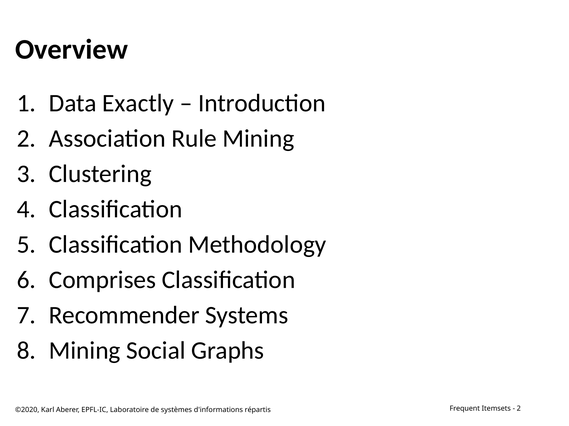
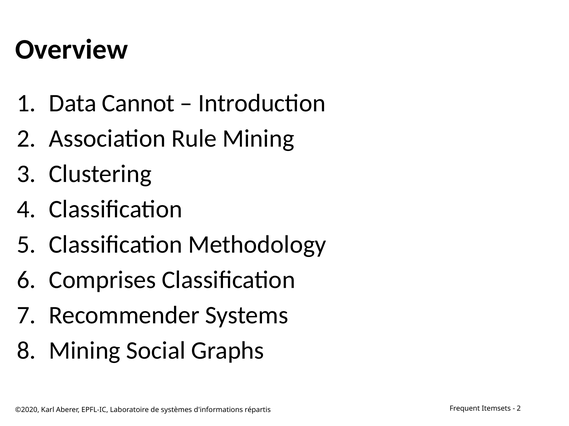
Exactly: Exactly -> Cannot
